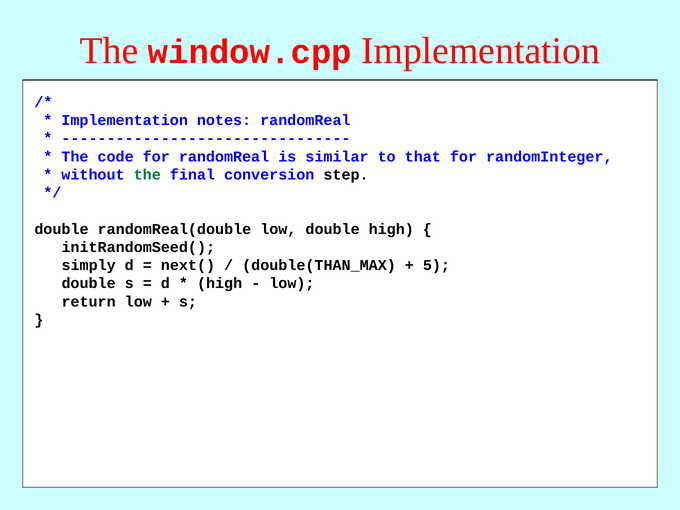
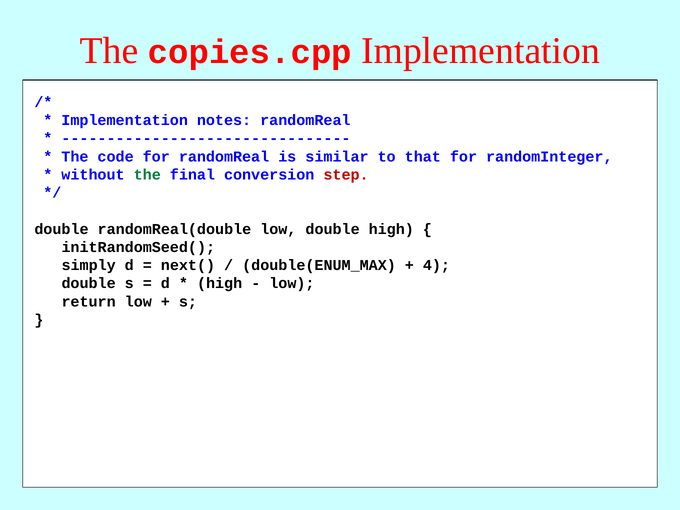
window.cpp: window.cpp -> copies.cpp
step colour: black -> red
double(THAN_MAX: double(THAN_MAX -> double(ENUM_MAX
5 at (436, 265): 5 -> 4
